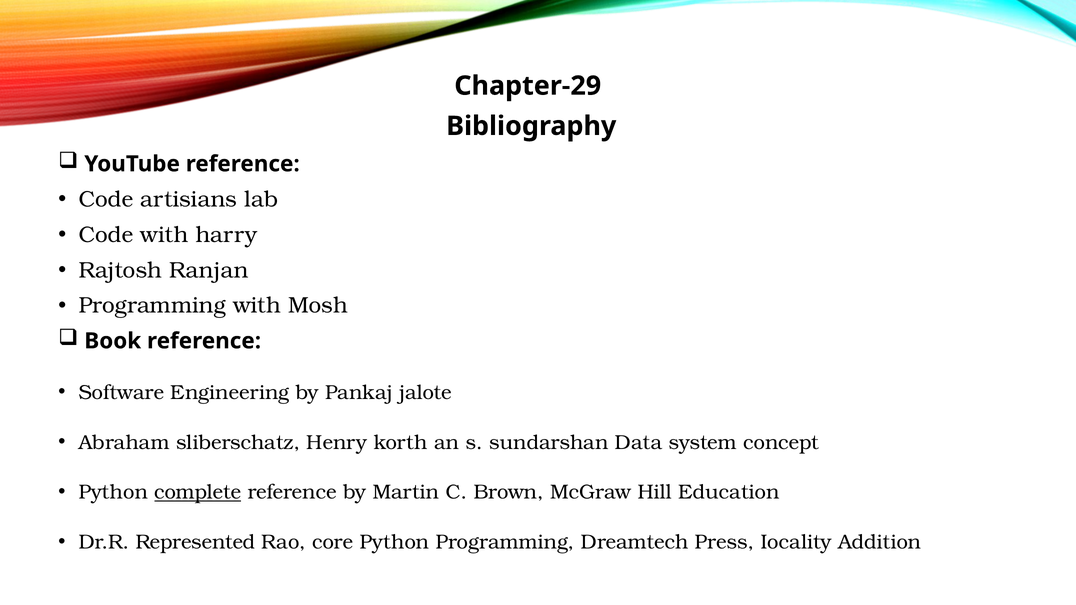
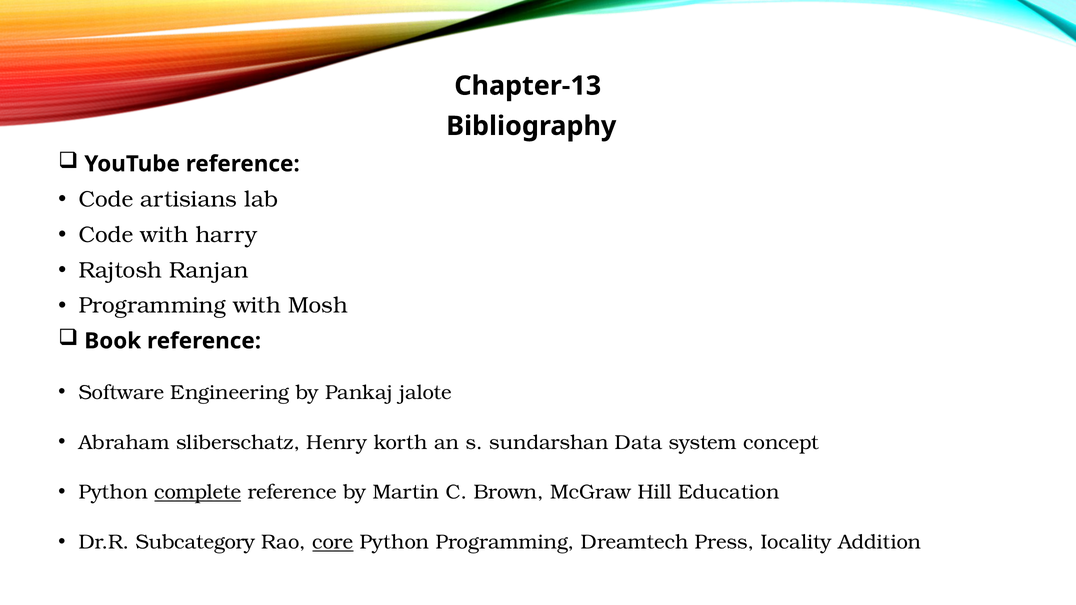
Chapter-29: Chapter-29 -> Chapter-13
Represented: Represented -> Subcategory
core underline: none -> present
